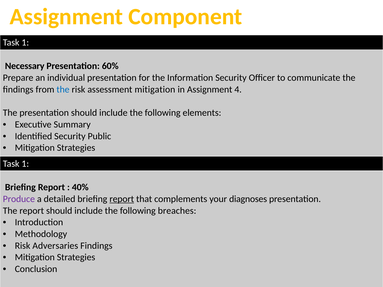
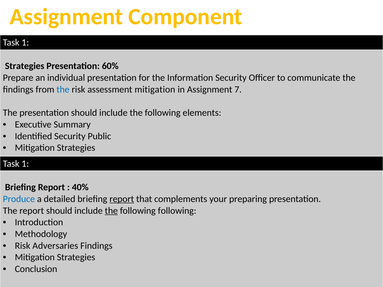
Necessary at (25, 66): Necessary -> Strategies
4: 4 -> 7
Produce colour: purple -> blue
diagnoses: diagnoses -> preparing
the at (111, 211) underline: none -> present
following breaches: breaches -> following
